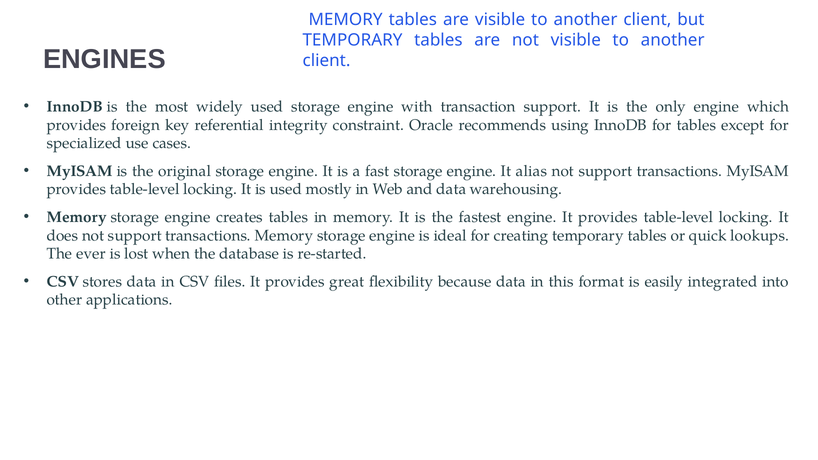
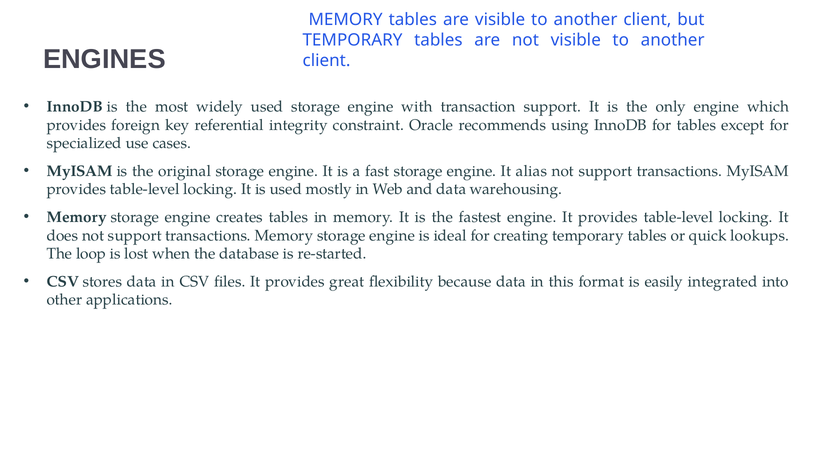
ever: ever -> loop
